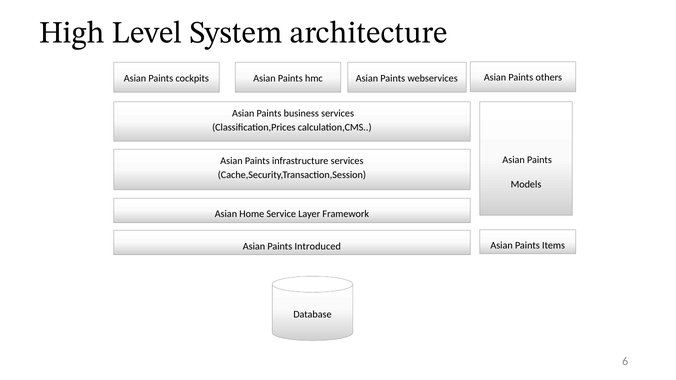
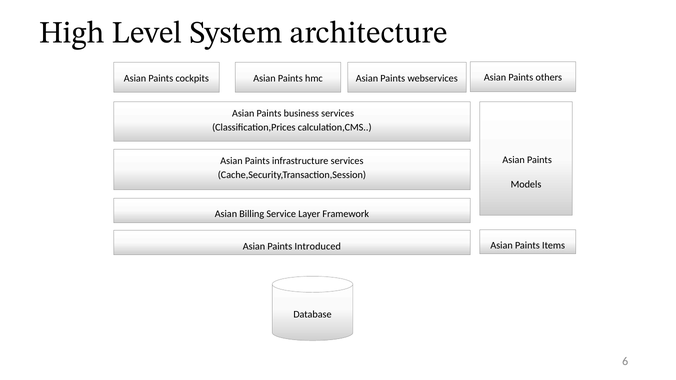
Home: Home -> Billing
